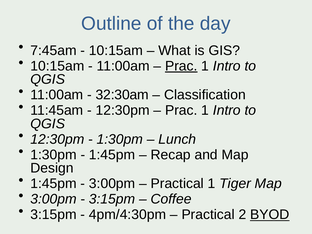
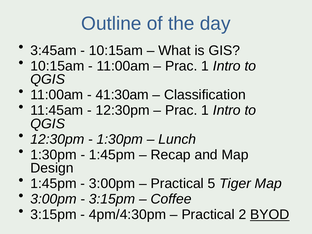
7:45am: 7:45am -> 3:45am
Prac at (181, 66) underline: present -> none
32:30am: 32:30am -> 41:30am
Practical 1: 1 -> 5
